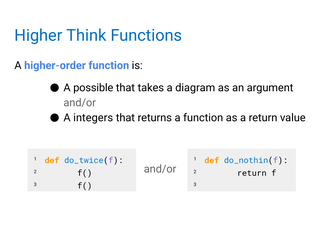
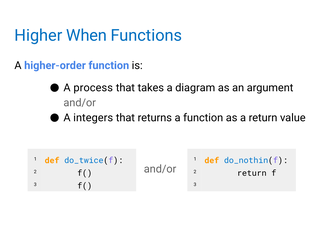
Think: Think -> When
possible: possible -> process
